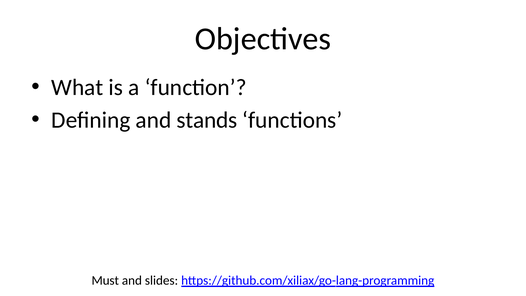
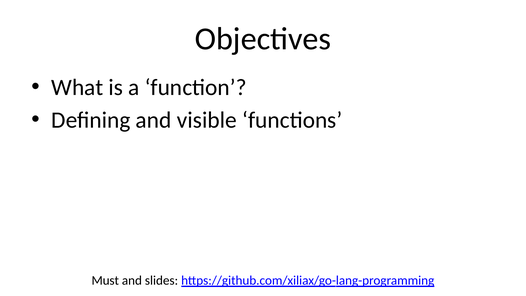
stands: stands -> visible
